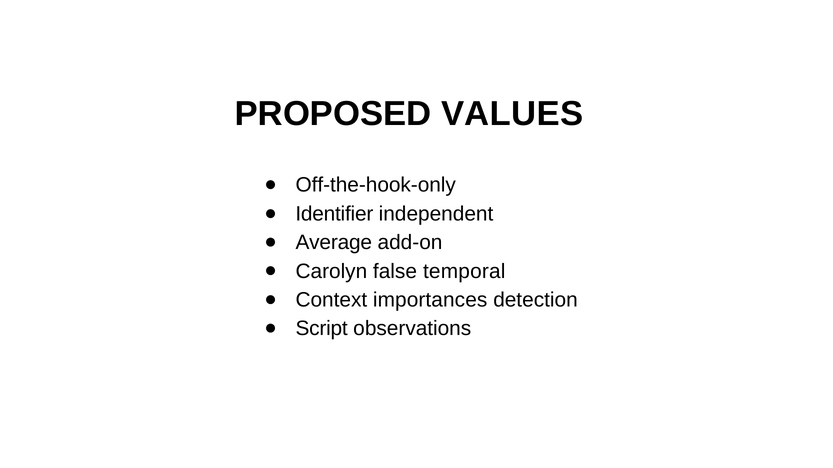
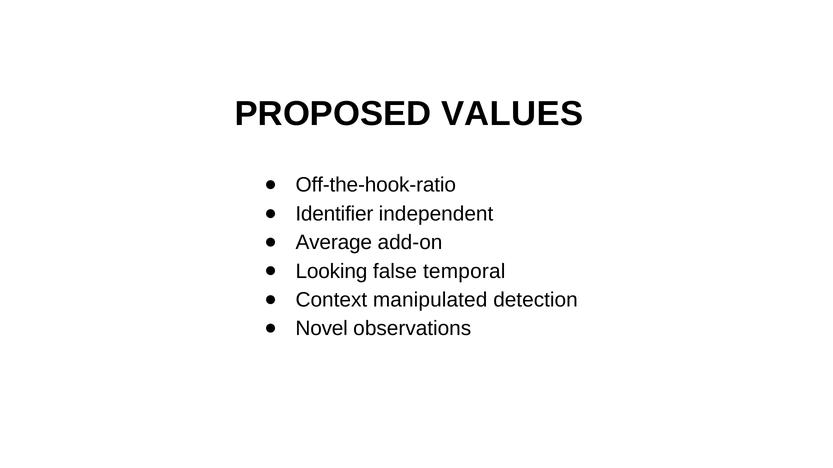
Off-the-hook-only: Off-the-hook-only -> Off-the-hook-ratio
Carolyn: Carolyn -> Looking
importances: importances -> manipulated
Script: Script -> Novel
